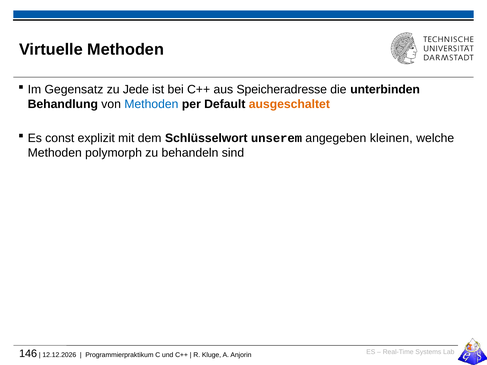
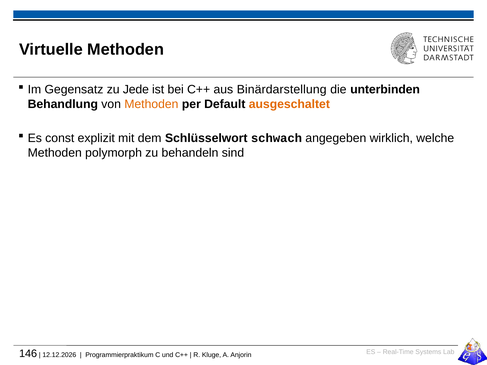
Speicheradresse: Speicheradresse -> Binärdarstellung
Methoden at (151, 104) colour: blue -> orange
unserem: unserem -> schwach
kleinen: kleinen -> wirklich
